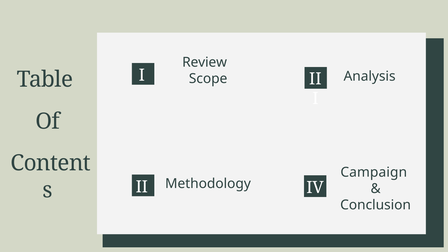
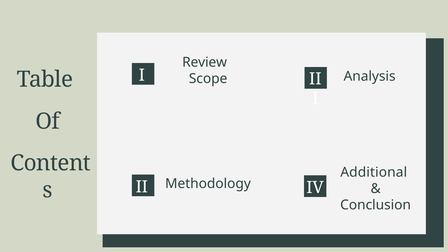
Campaign: Campaign -> Additional
